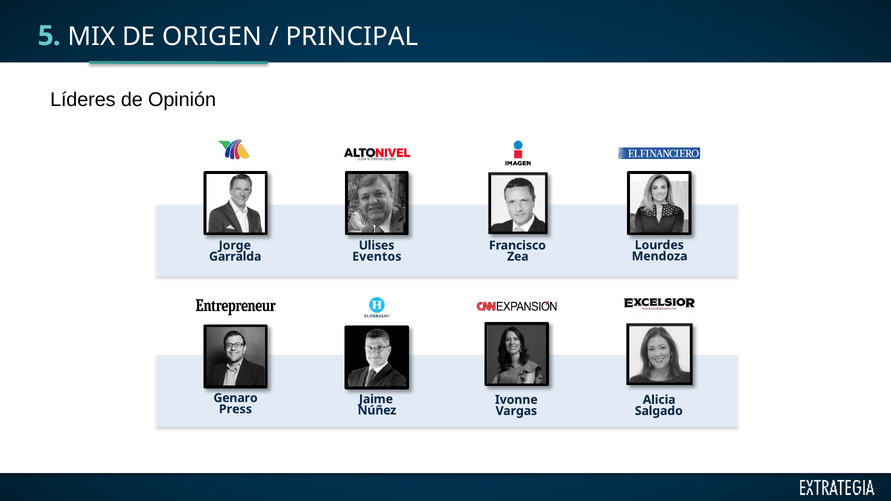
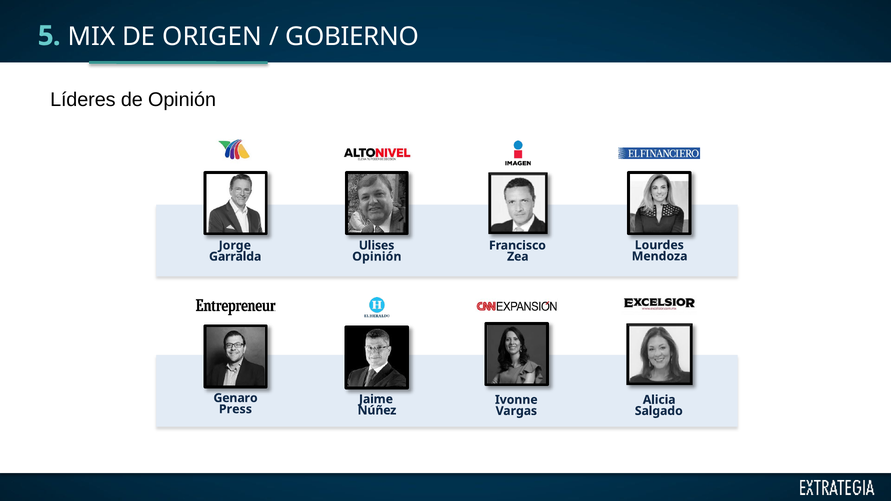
PRINCIPAL: PRINCIPAL -> GOBIERNO
Eventos at (377, 257): Eventos -> Opinión
